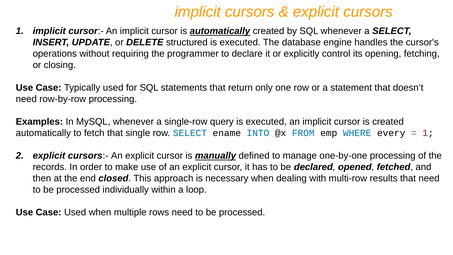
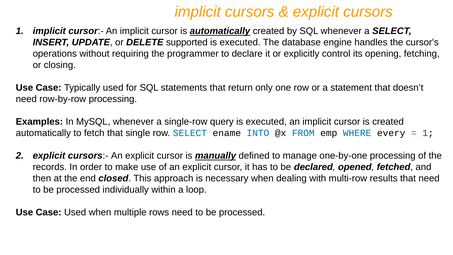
structured: structured -> supported
